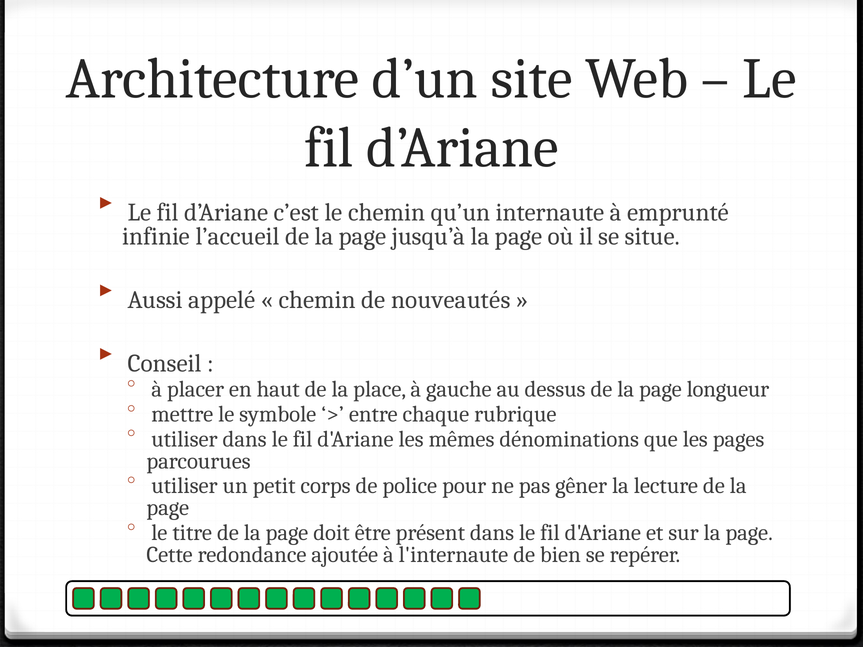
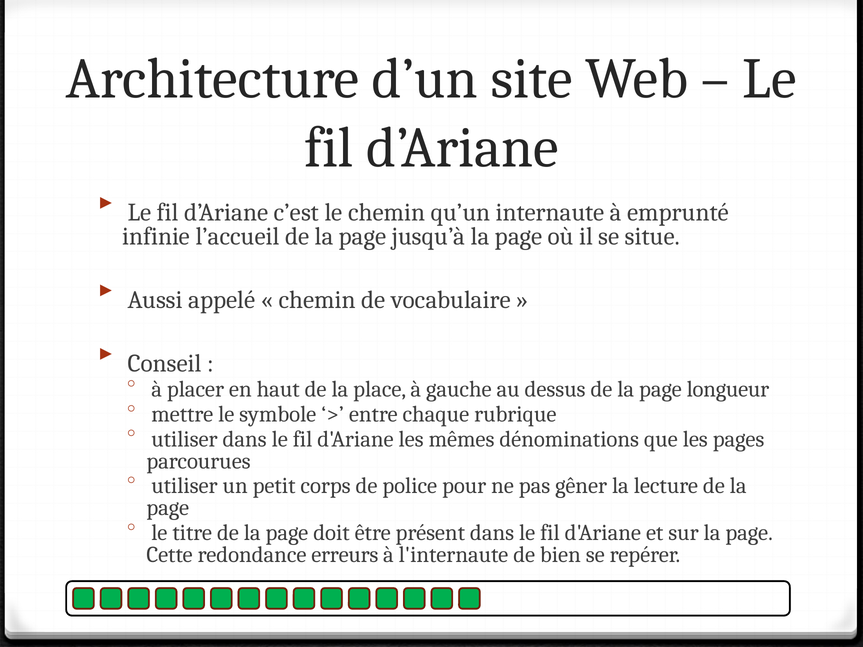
nouveautés: nouveautés -> vocabulaire
ajoutée: ajoutée -> erreurs
